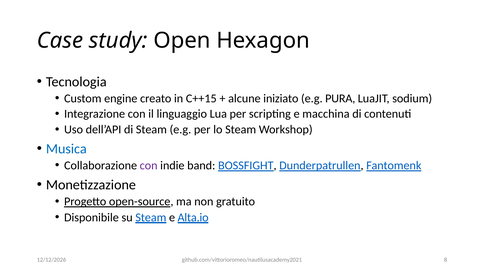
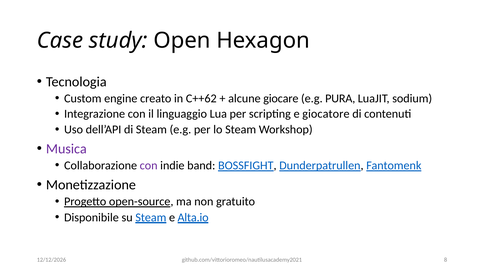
C++15: C++15 -> C++62
iniziato: iniziato -> giocare
macchina: macchina -> giocatore
Musica colour: blue -> purple
